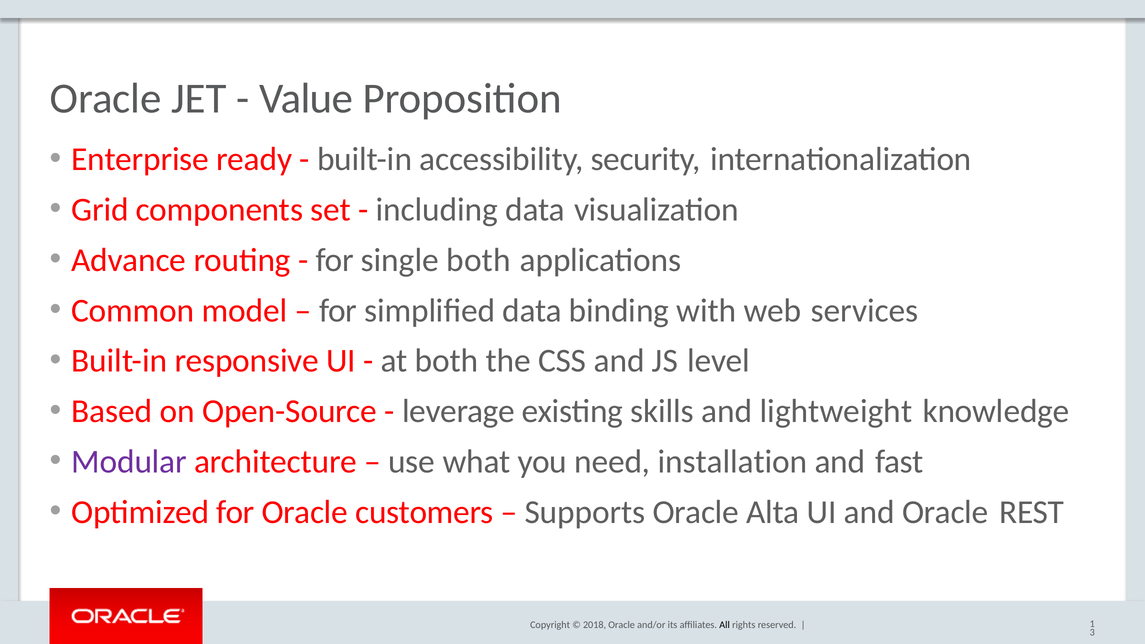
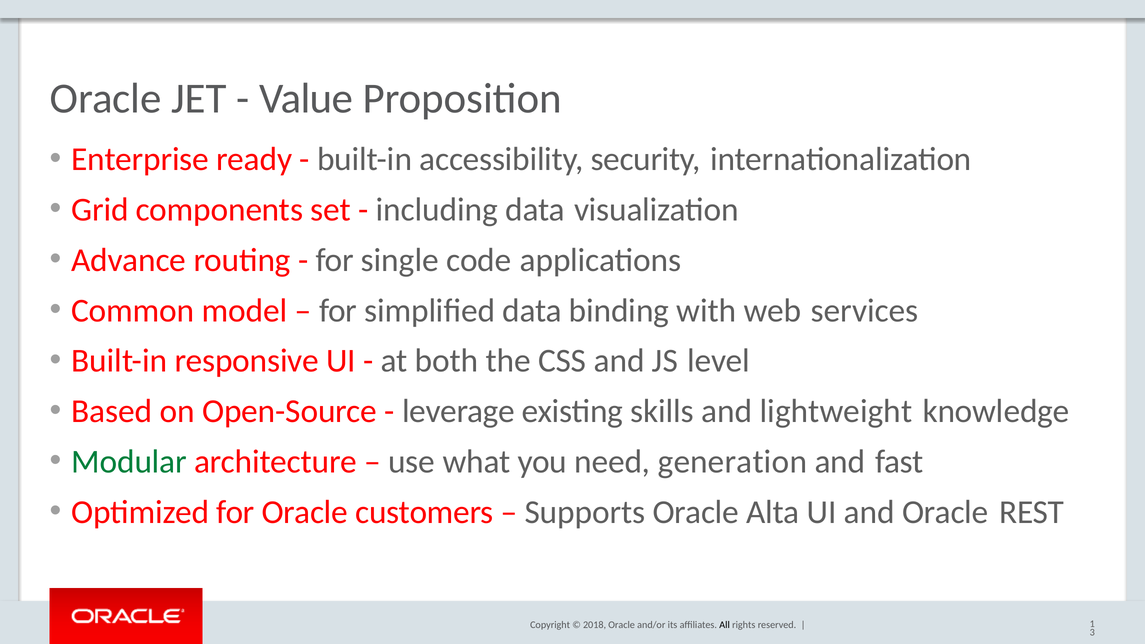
single both: both -> code
Modular colour: purple -> green
installation: installation -> generation
